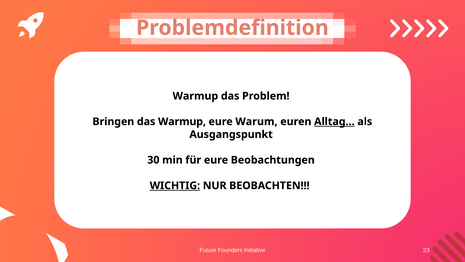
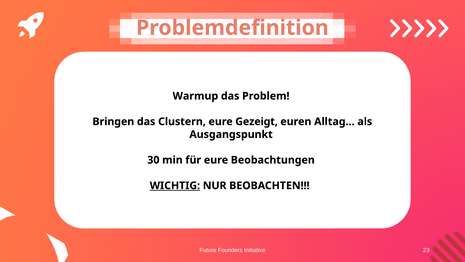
das Warmup: Warmup -> Clustern
Warum: Warum -> Gezeigt
Alltag… underline: present -> none
